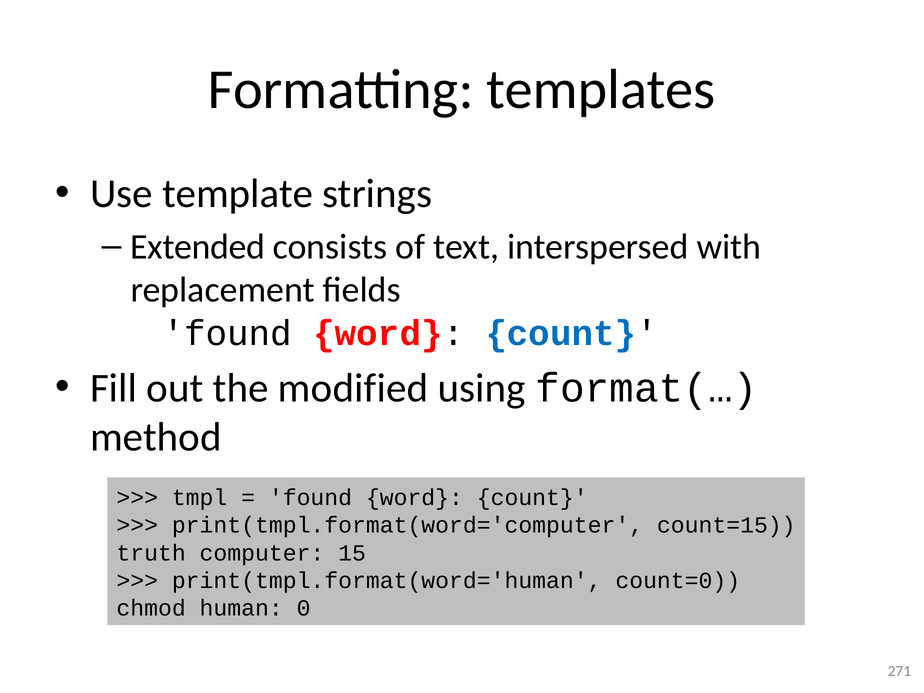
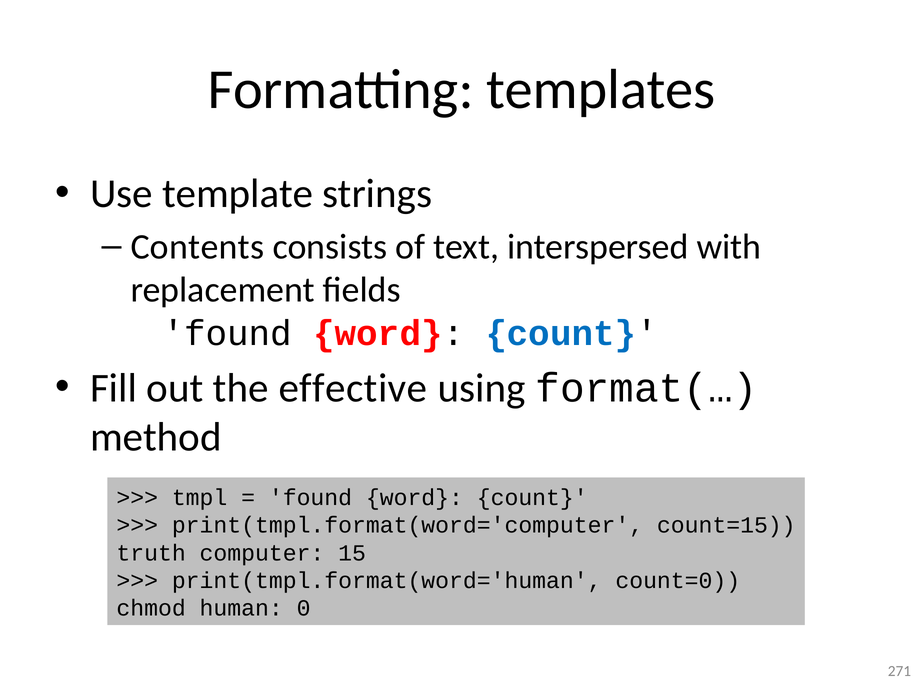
Extended: Extended -> Contents
modified: modified -> effective
